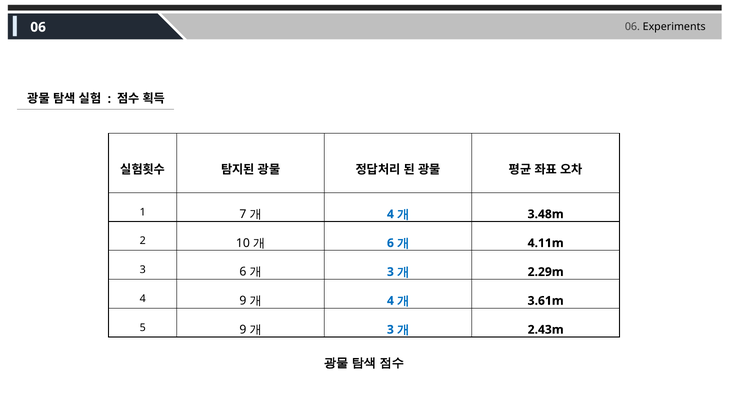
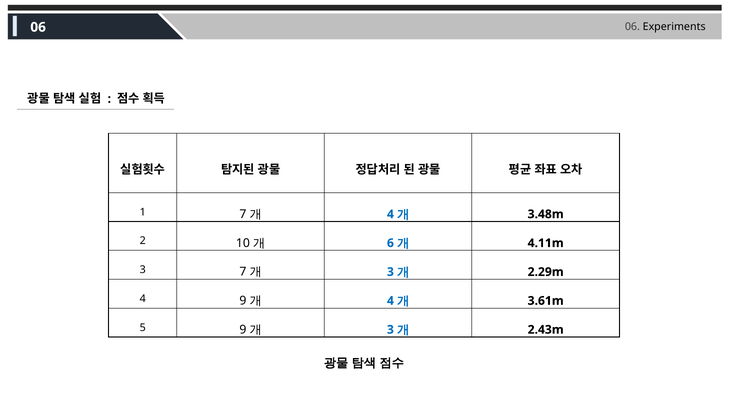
3 6: 6 -> 7
